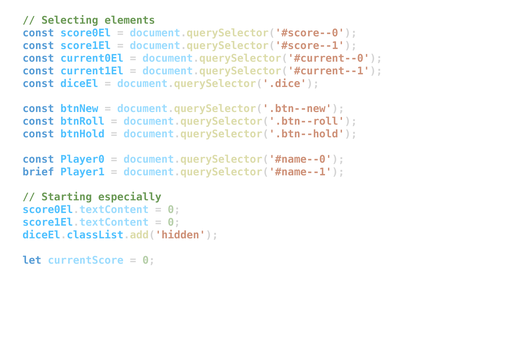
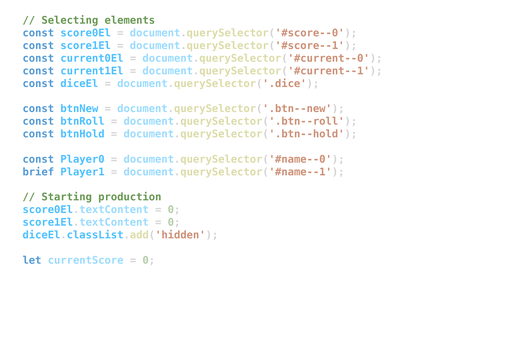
especially: especially -> production
